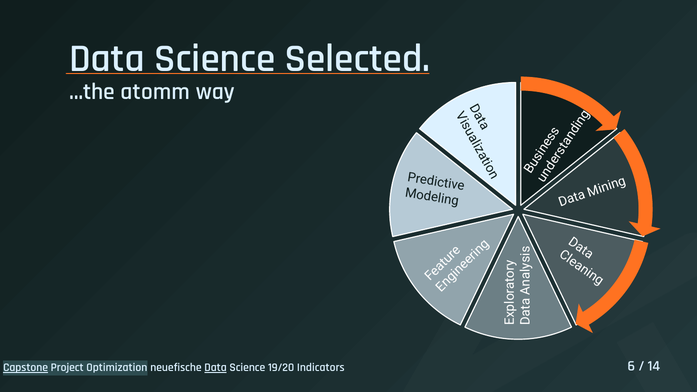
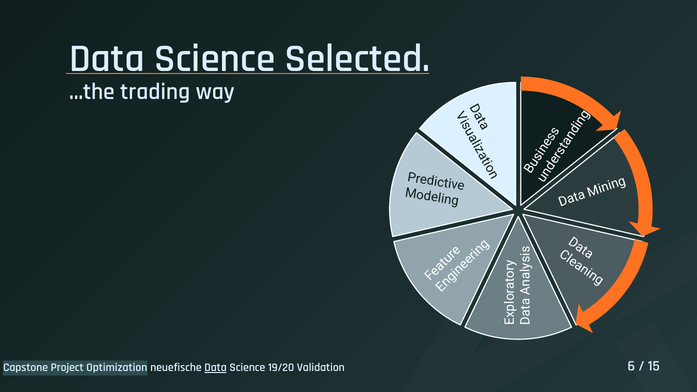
atomm: atomm -> trading
14: 14 -> 15
Capstone underline: present -> none
Indicators: Indicators -> Validation
